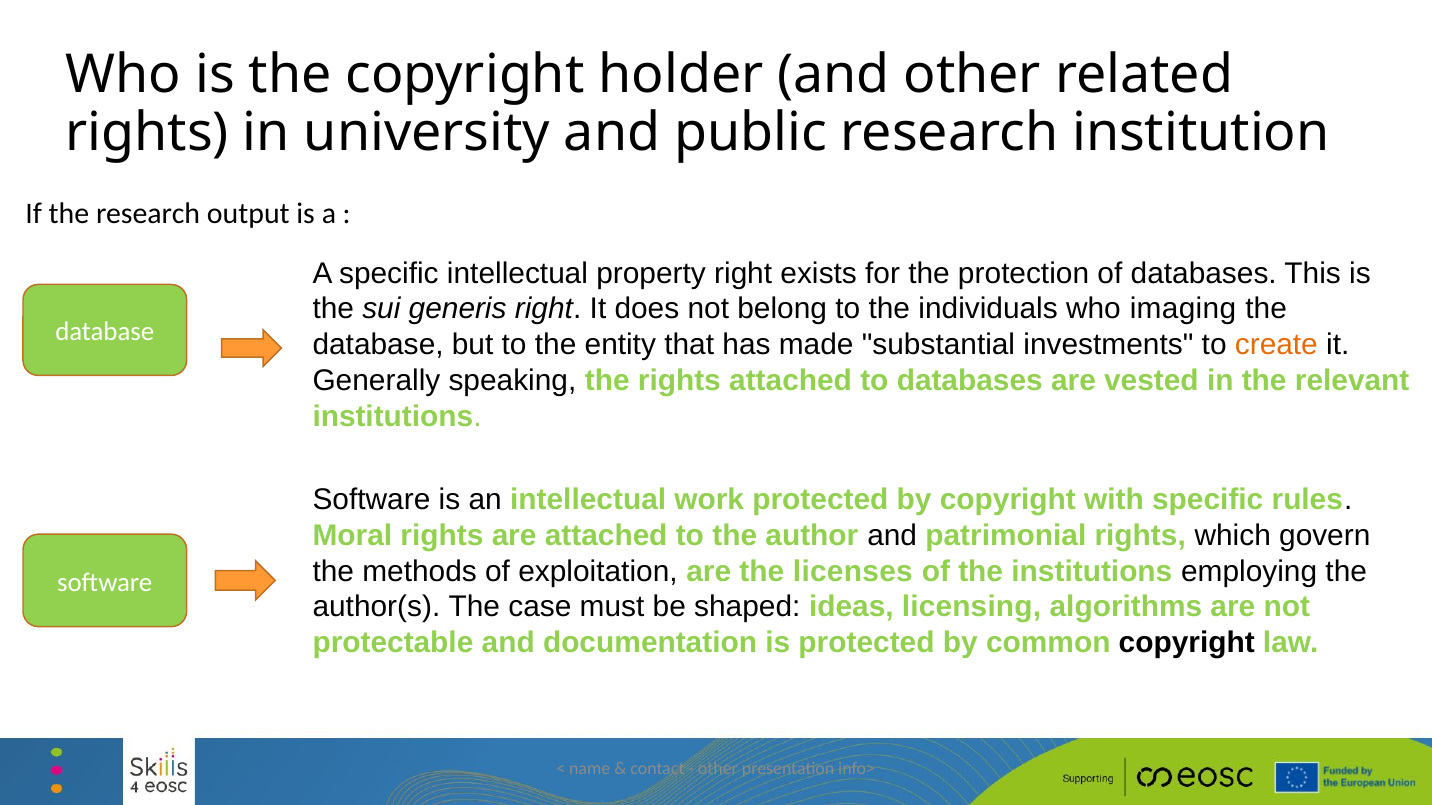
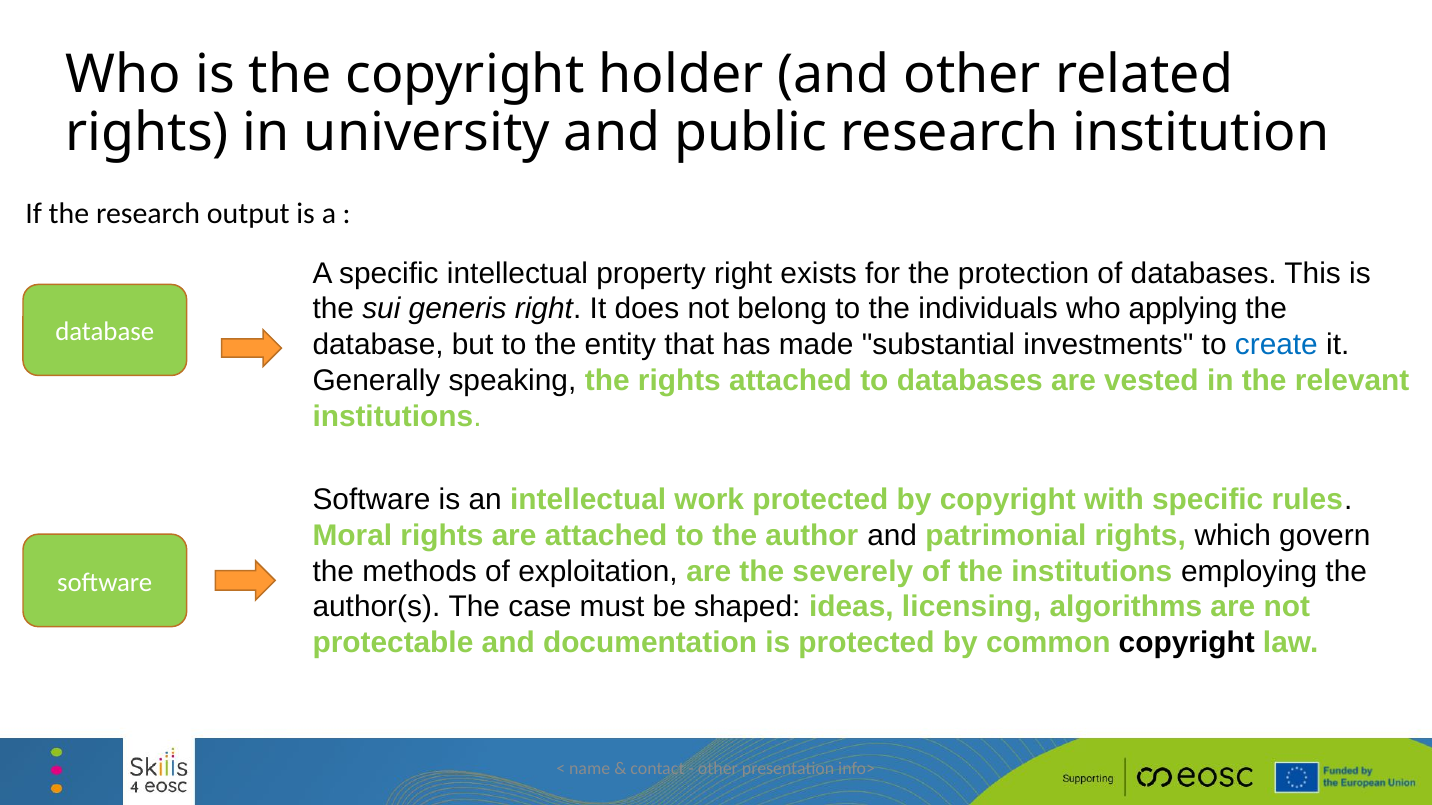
imaging: imaging -> applying
create colour: orange -> blue
licenses: licenses -> severely
